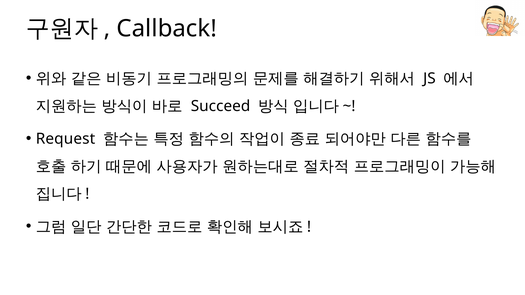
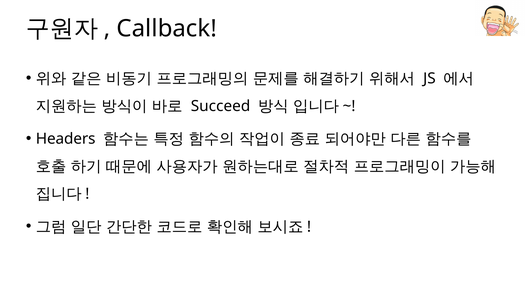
Request: Request -> Headers
